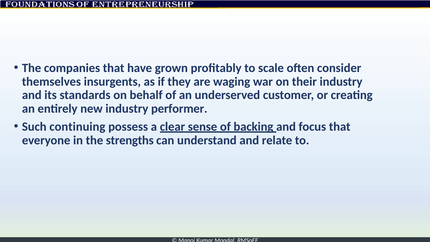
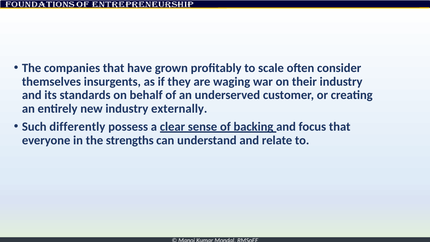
performer: performer -> externally
continuing: continuing -> differently
